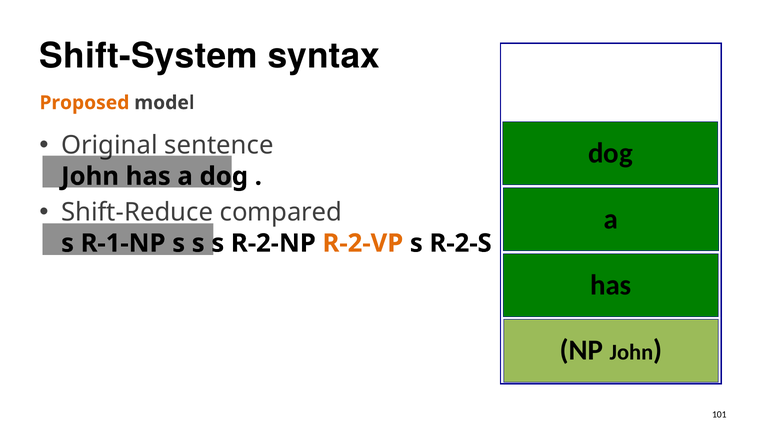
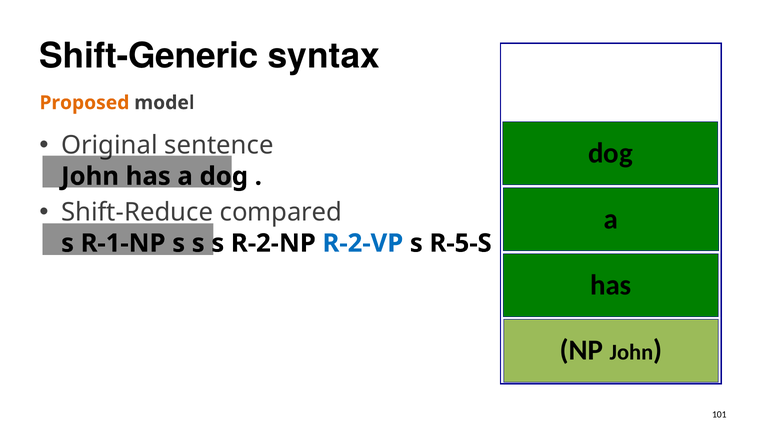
Shift-System: Shift-System -> Shift-Generic
R-2-VP colour: orange -> blue
R-2-S: R-2-S -> R-5-S
